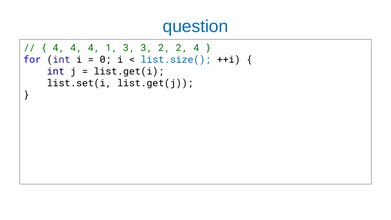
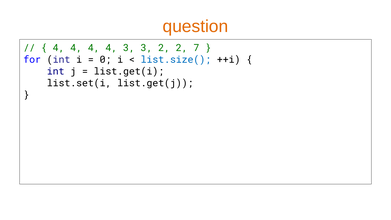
question colour: blue -> orange
4 4 4 1: 1 -> 4
2 4: 4 -> 7
